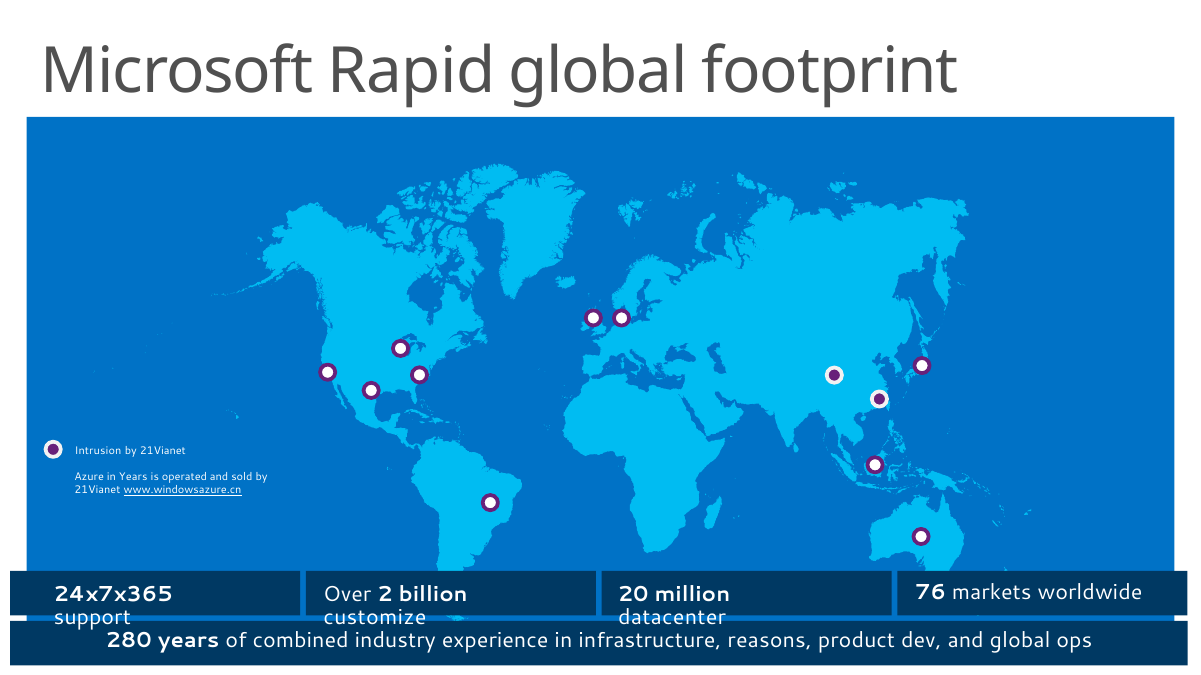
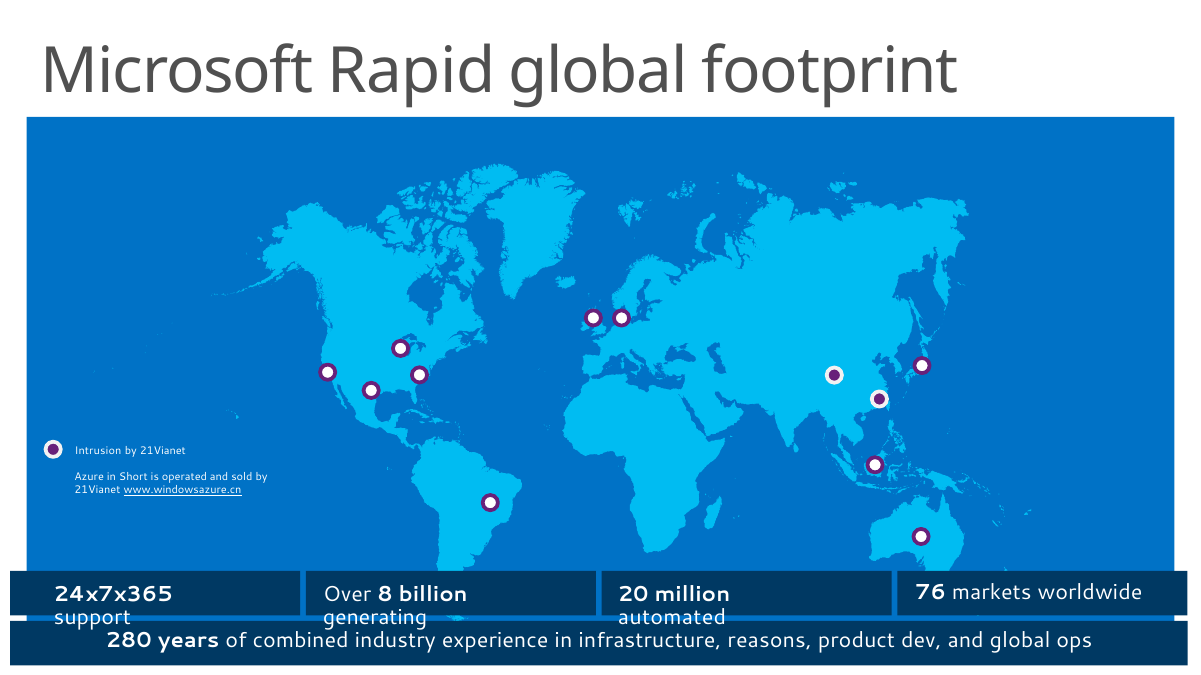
in Years: Years -> Short
2: 2 -> 8
customize: customize -> generating
datacenter: datacenter -> automated
